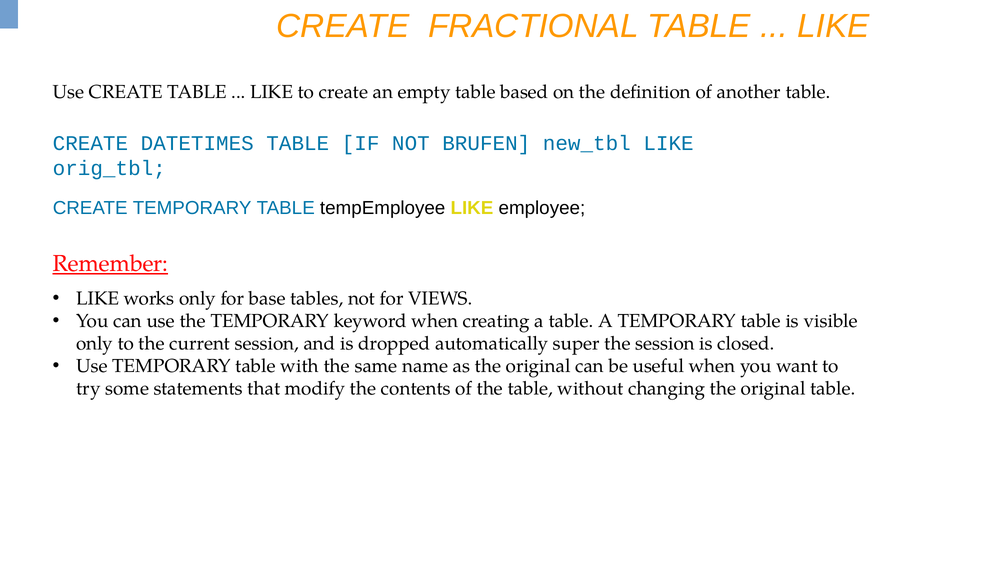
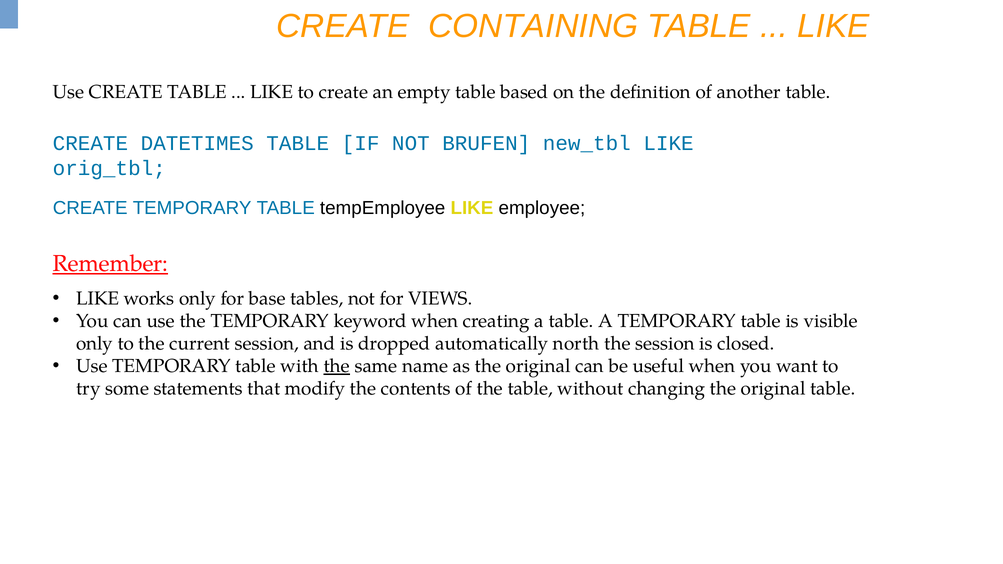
FRACTIONAL: FRACTIONAL -> CONTAINING
super: super -> north
the at (337, 366) underline: none -> present
